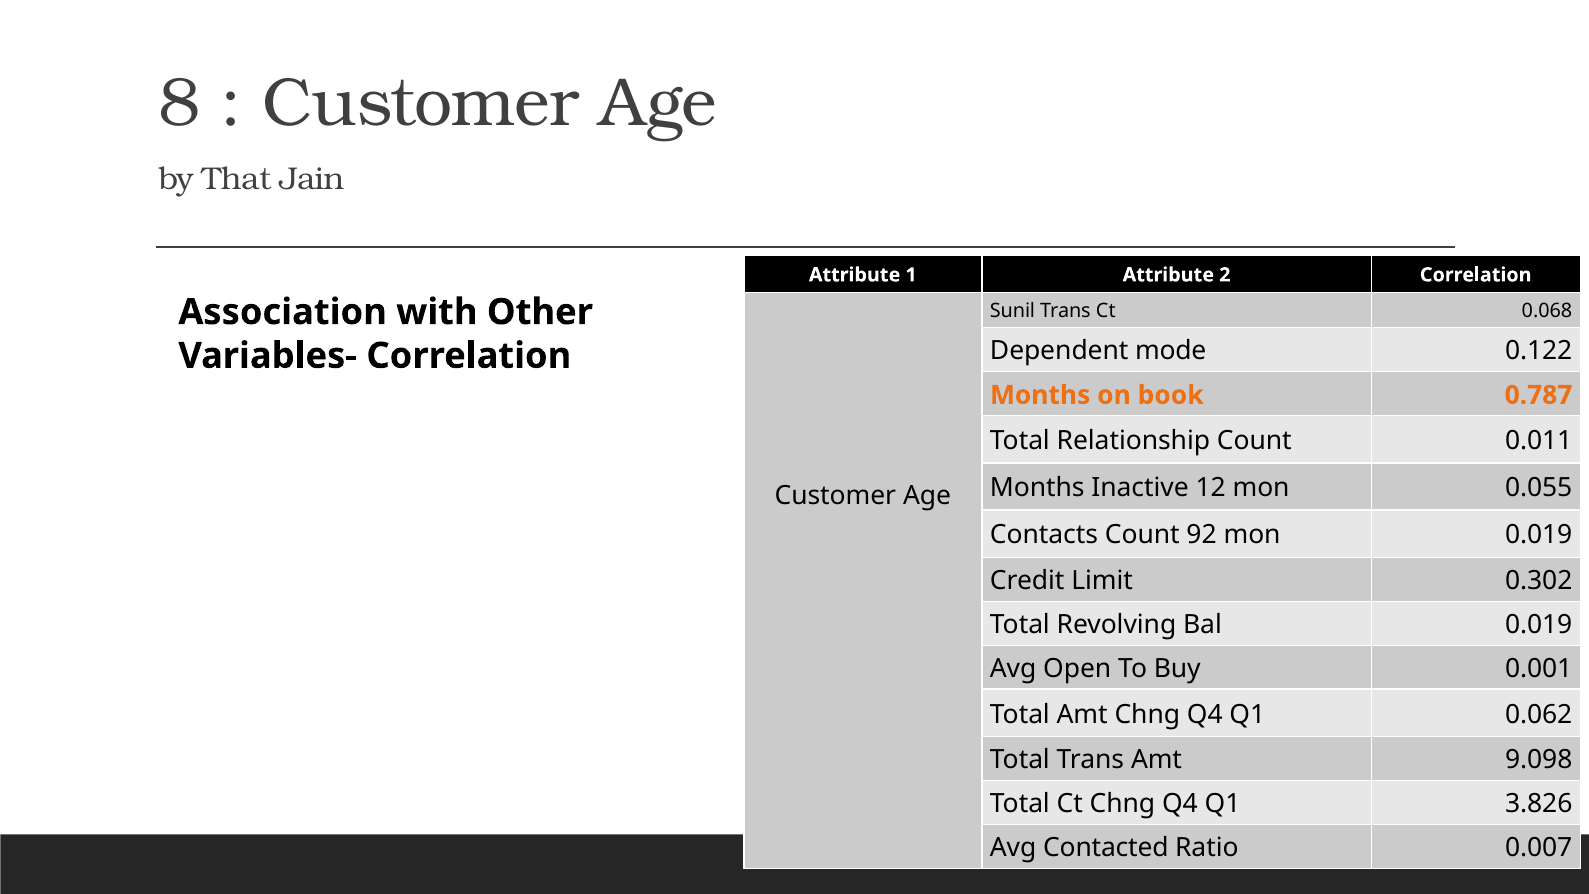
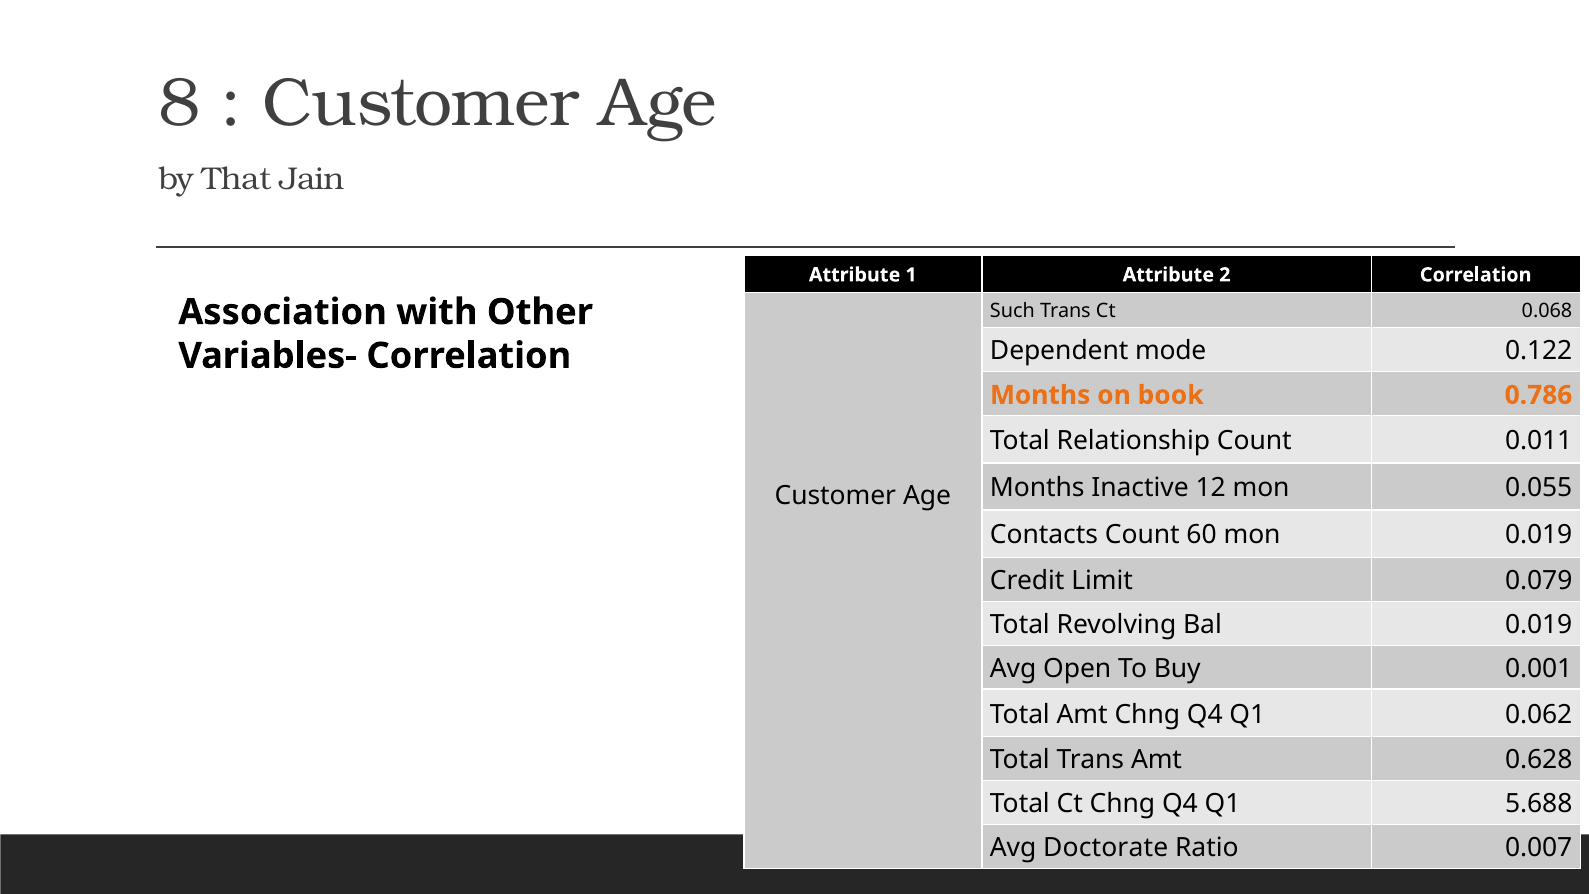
Sunil: Sunil -> Such
0.787: 0.787 -> 0.786
92: 92 -> 60
0.302: 0.302 -> 0.079
9.098: 9.098 -> 0.628
3.826: 3.826 -> 5.688
Contacted: Contacted -> Doctorate
